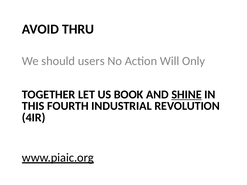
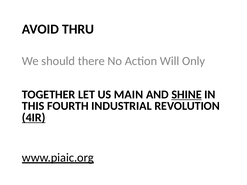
users: users -> there
BOOK: BOOK -> MAIN
4IR underline: none -> present
